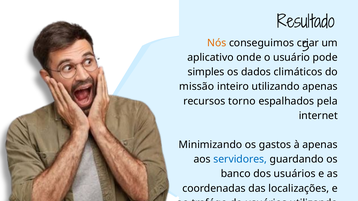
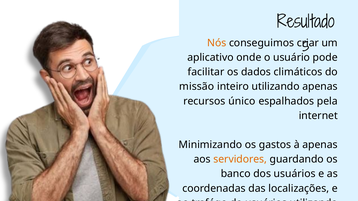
simples: simples -> facilitar
torno: torno -> único
servidores colour: blue -> orange
